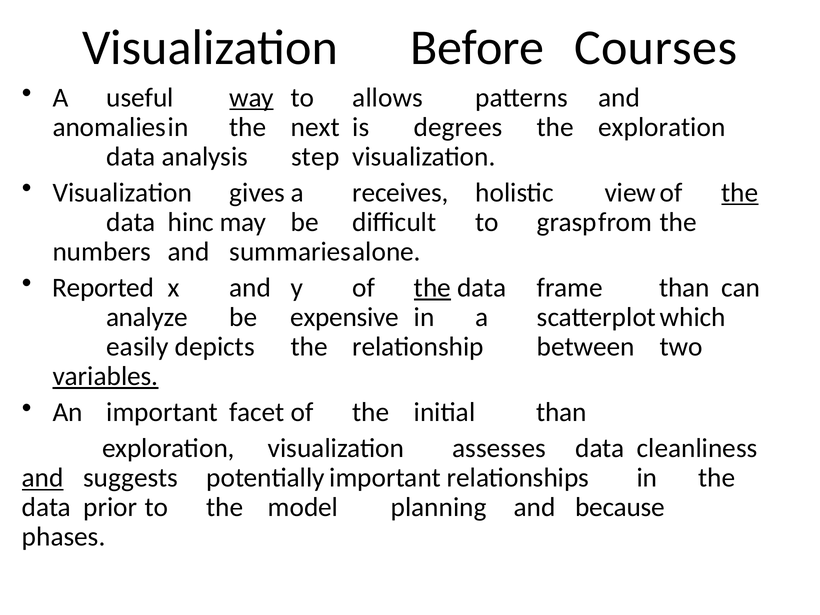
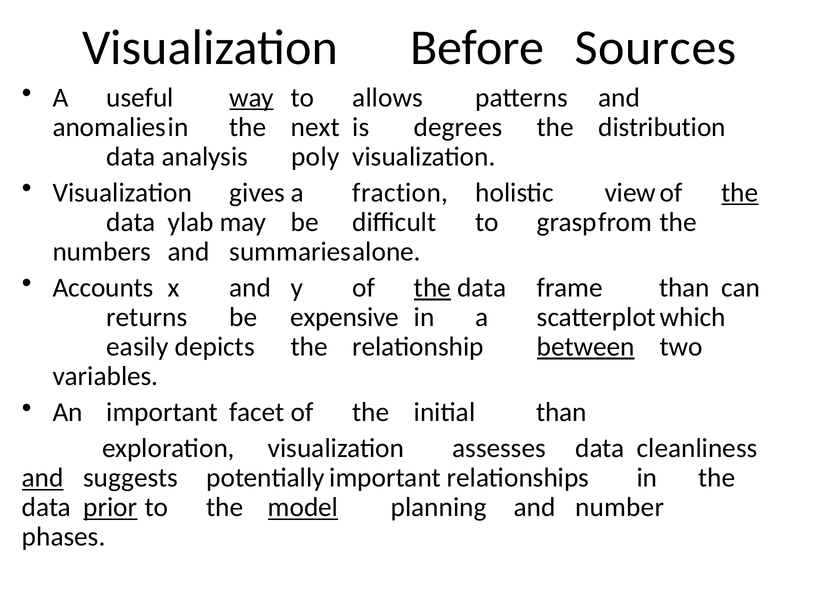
Courses: Courses -> Sources
the exploration: exploration -> distribution
step: step -> poly
receives: receives -> fraction
hinc: hinc -> ylab
Reported: Reported -> Accounts
analyze: analyze -> returns
between underline: none -> present
variables underline: present -> none
prior underline: none -> present
model underline: none -> present
because: because -> number
